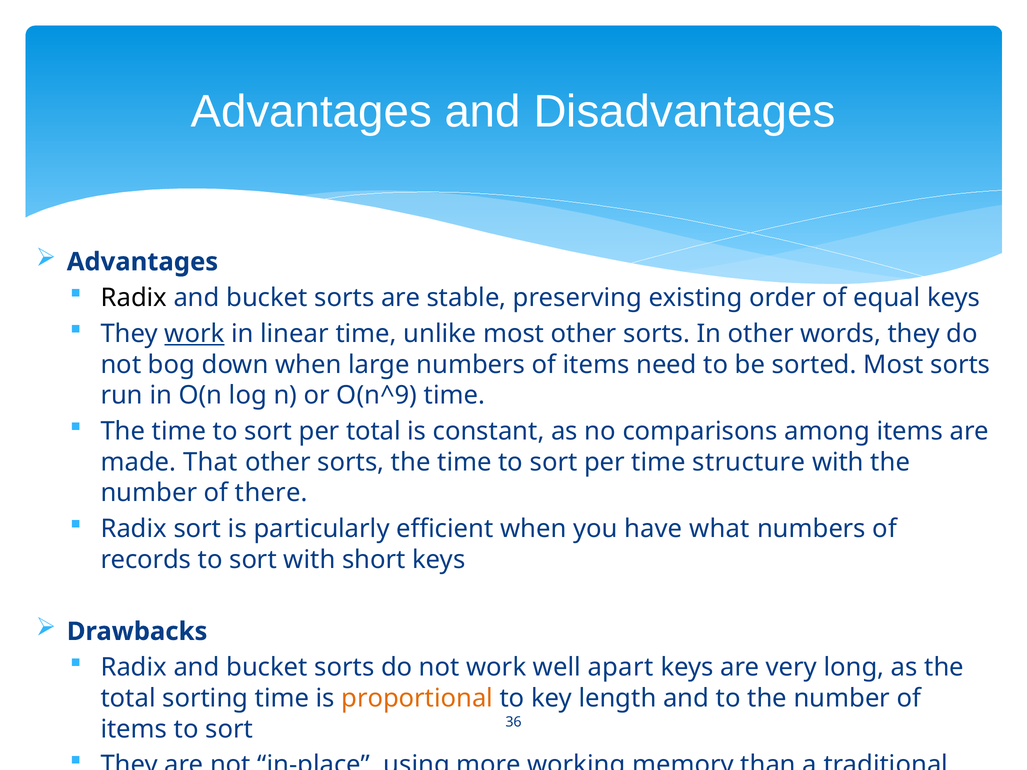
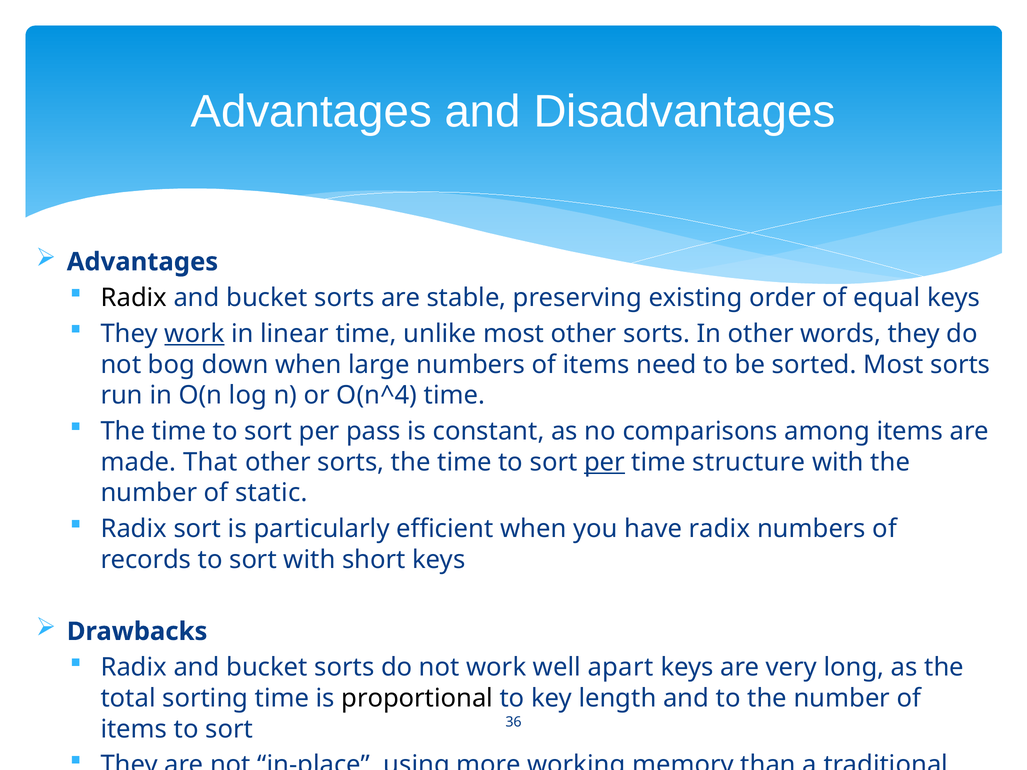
O(n^9: O(n^9 -> O(n^4
per total: total -> pass
per at (604, 462) underline: none -> present
there: there -> static
have what: what -> radix
proportional colour: orange -> black
